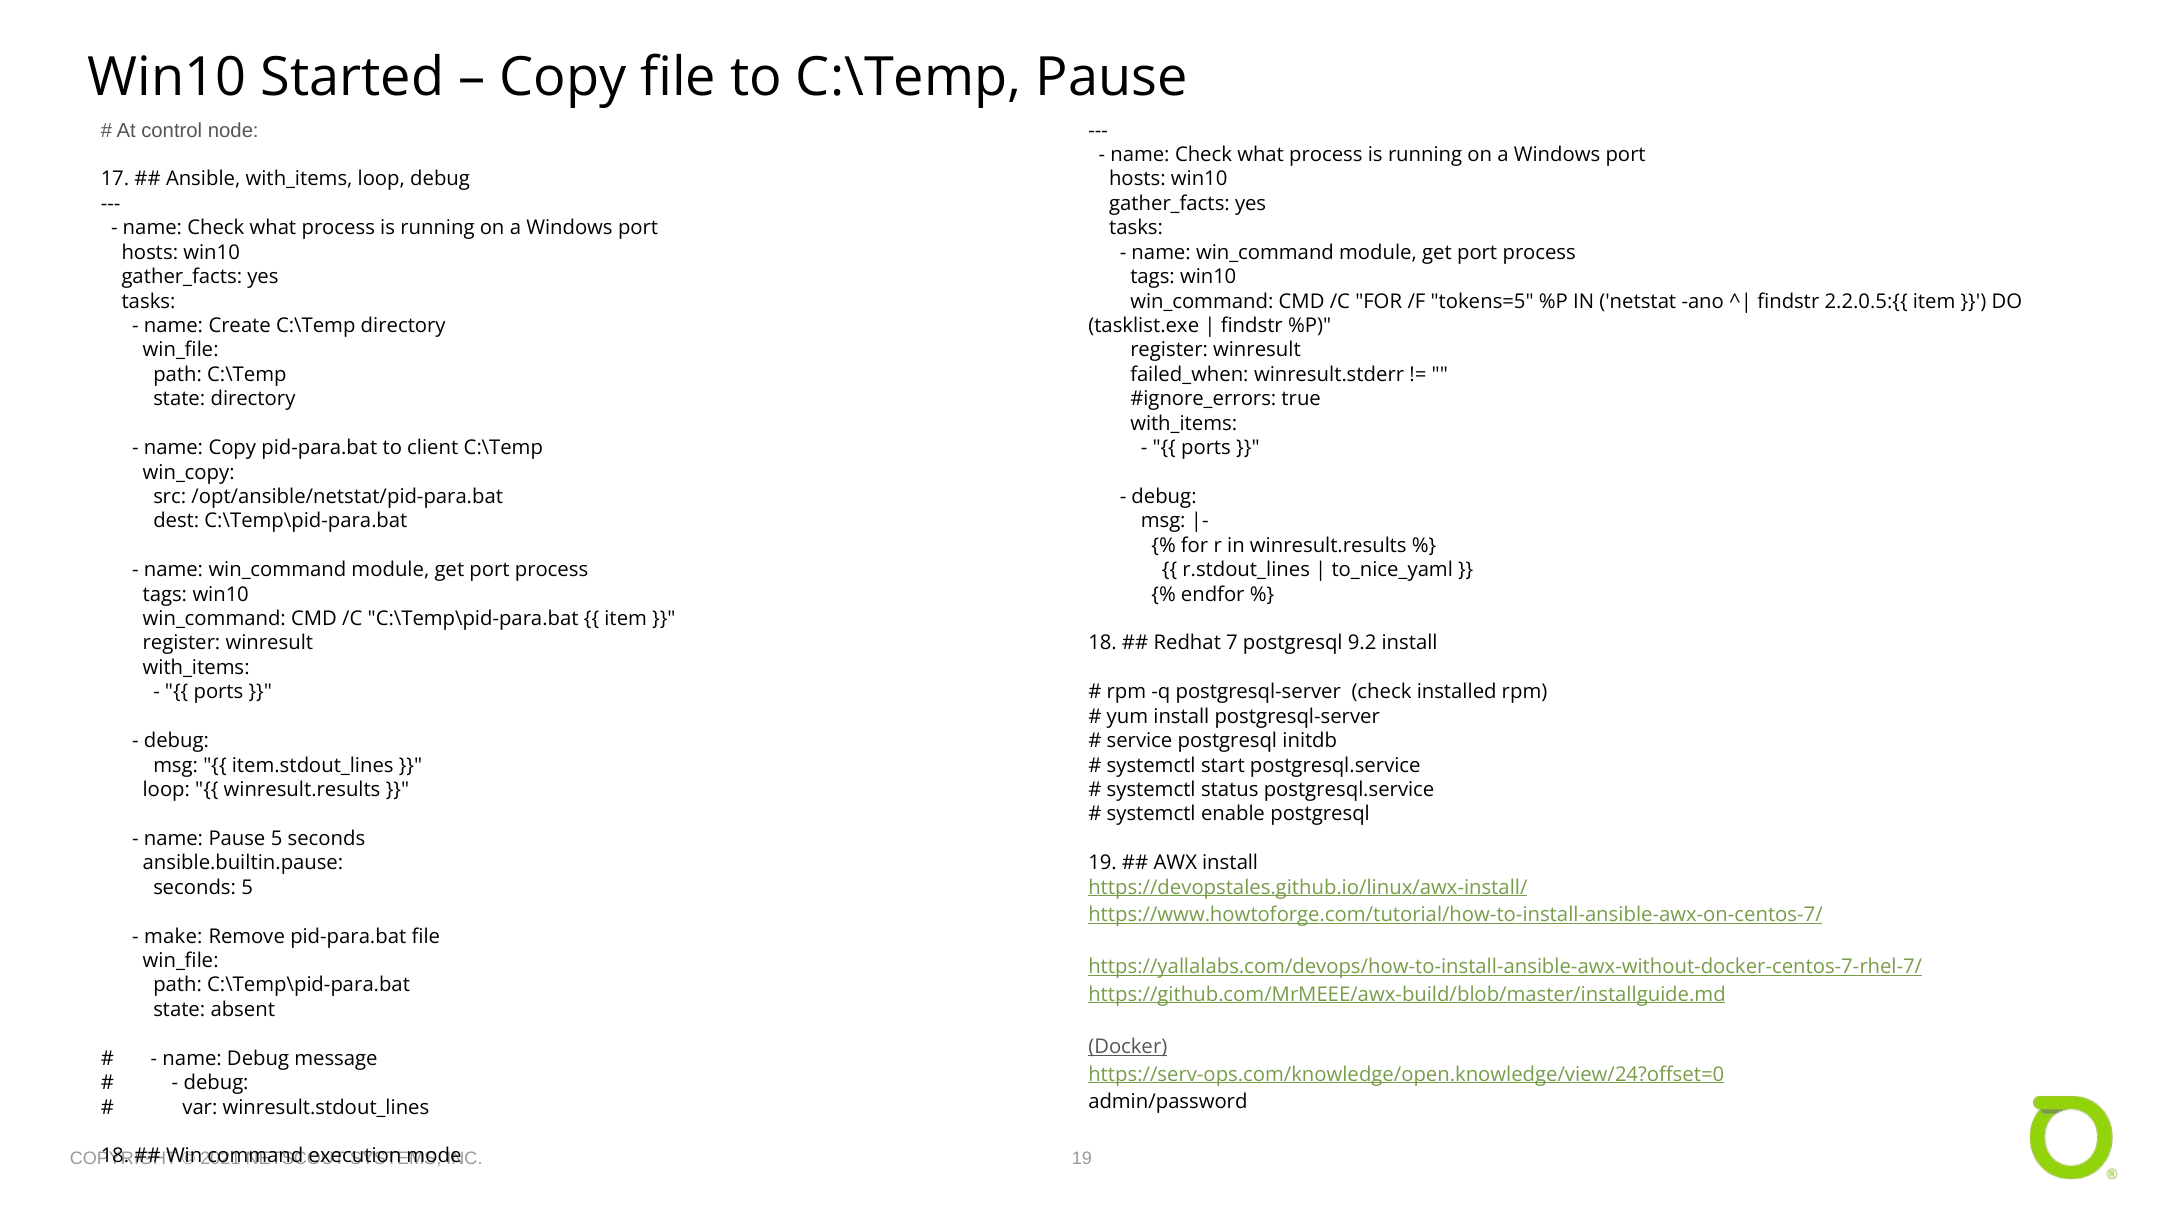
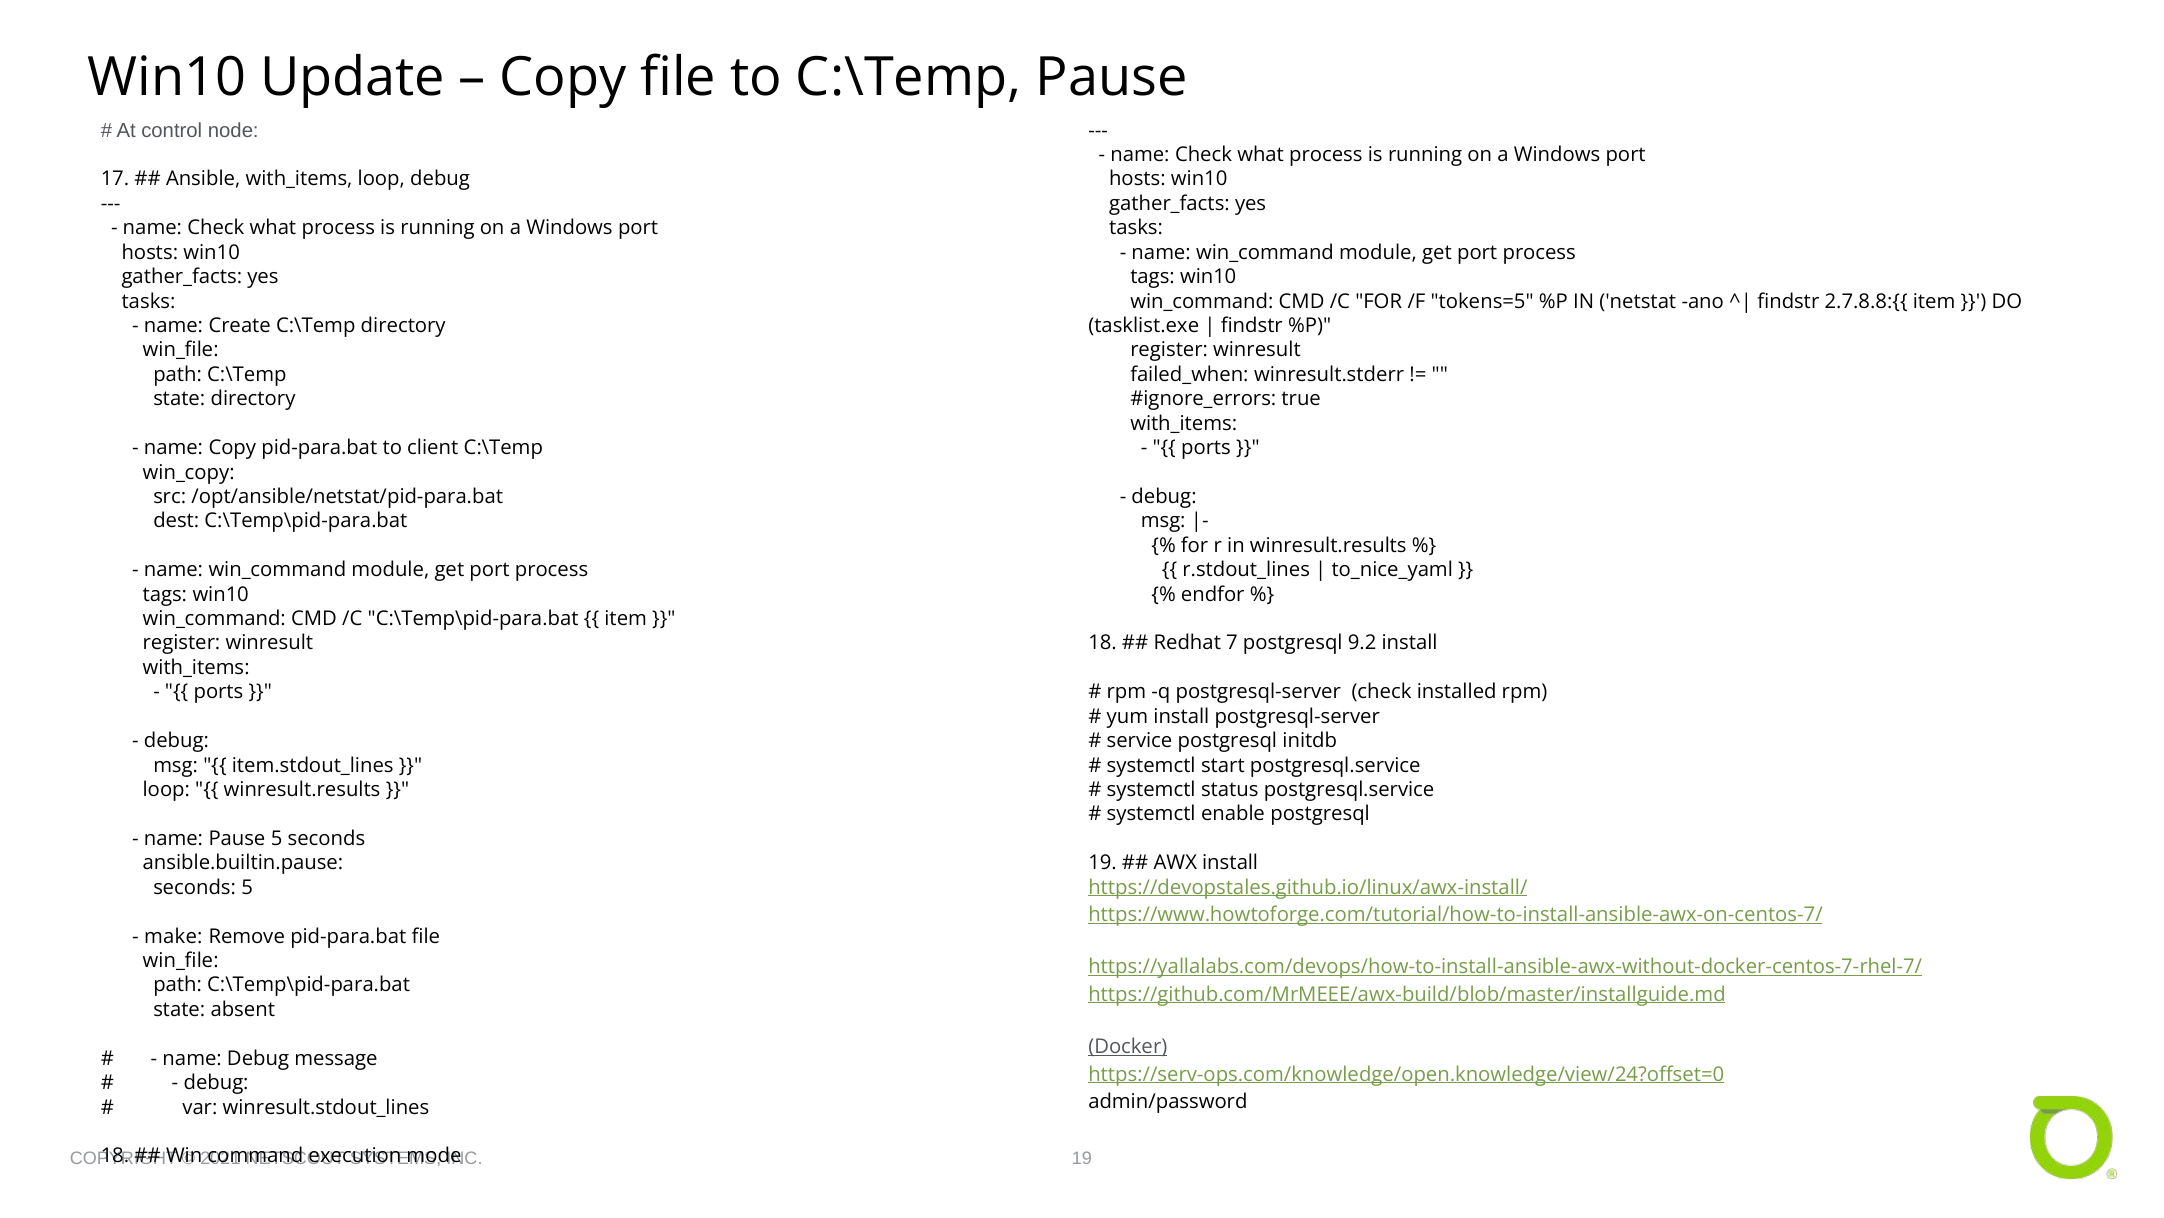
Started: Started -> Update
2.2.0.5:{{: 2.2.0.5:{{ -> 2.7.8.8:{{
